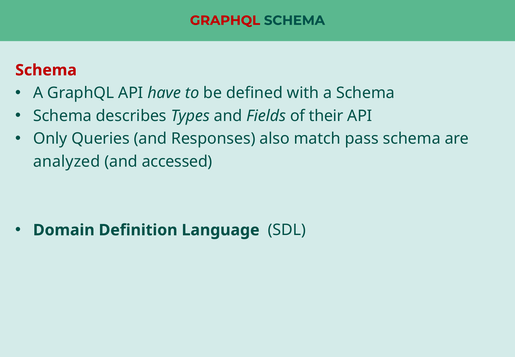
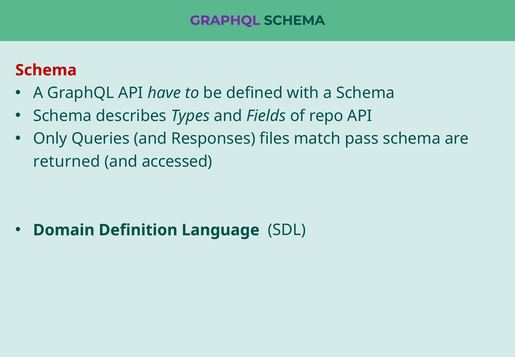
GRAPHQL at (225, 20) colour: red -> purple
their: their -> repo
also: also -> files
analyzed: analyzed -> returned
